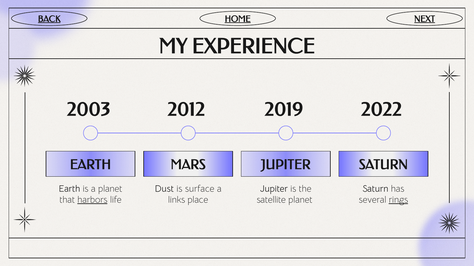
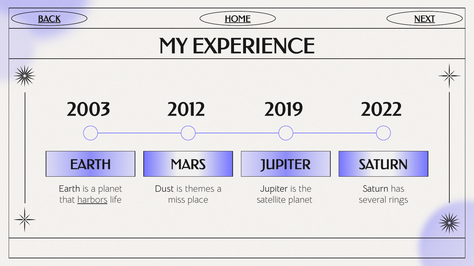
surface: surface -> themes
links: links -> miss
rings underline: present -> none
